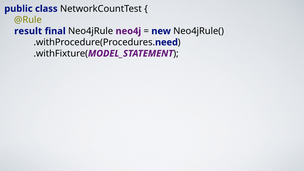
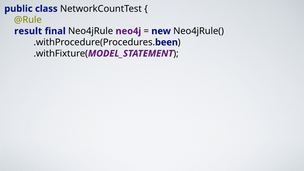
need: need -> been
